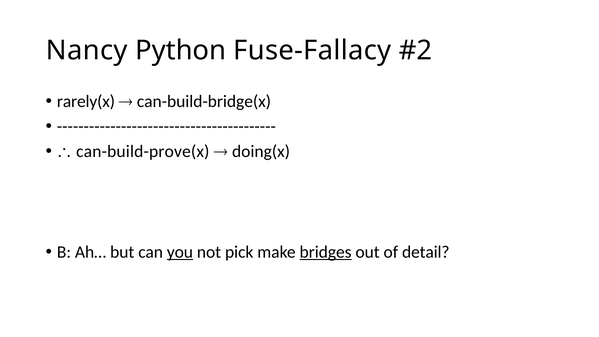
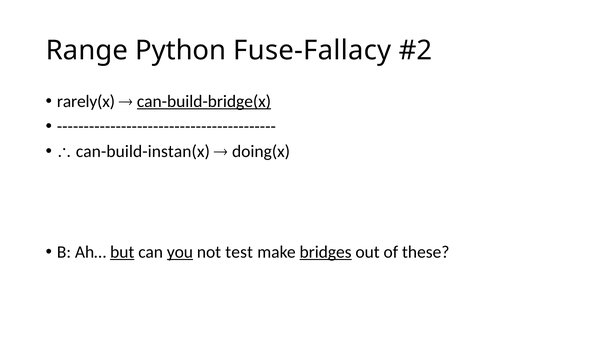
Nancy: Nancy -> Range
can-build-bridge(x underline: none -> present
can-build-prove(x: can-build-prove(x -> can-build-instan(x
but underline: none -> present
pick: pick -> test
detail: detail -> these
